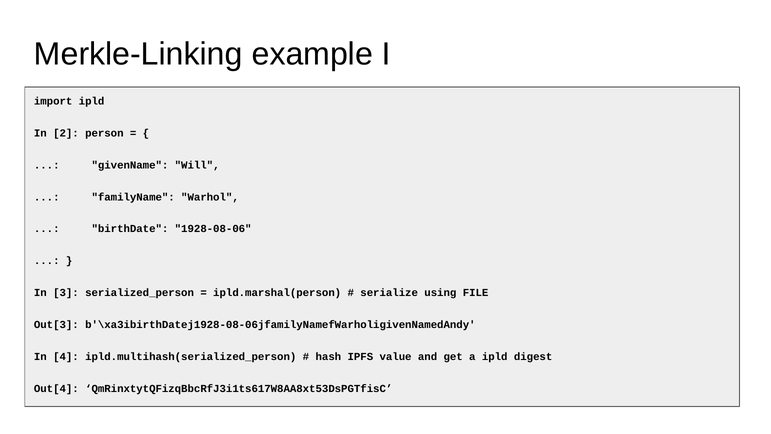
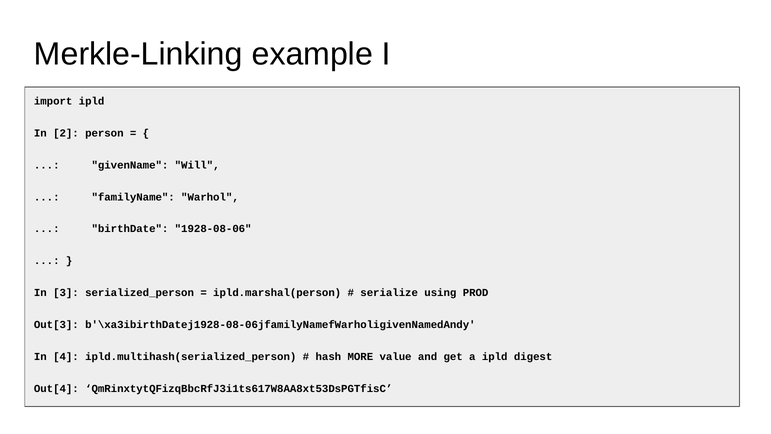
FILE: FILE -> PROD
IPFS: IPFS -> MORE
